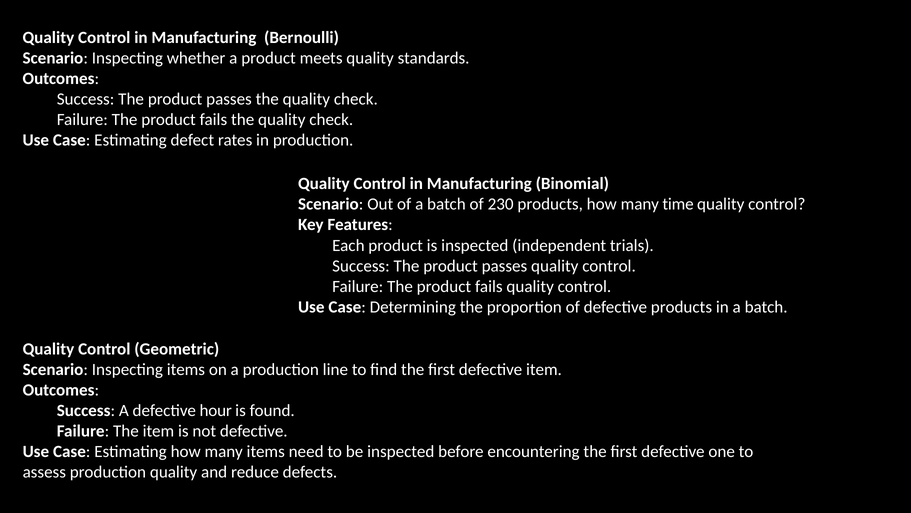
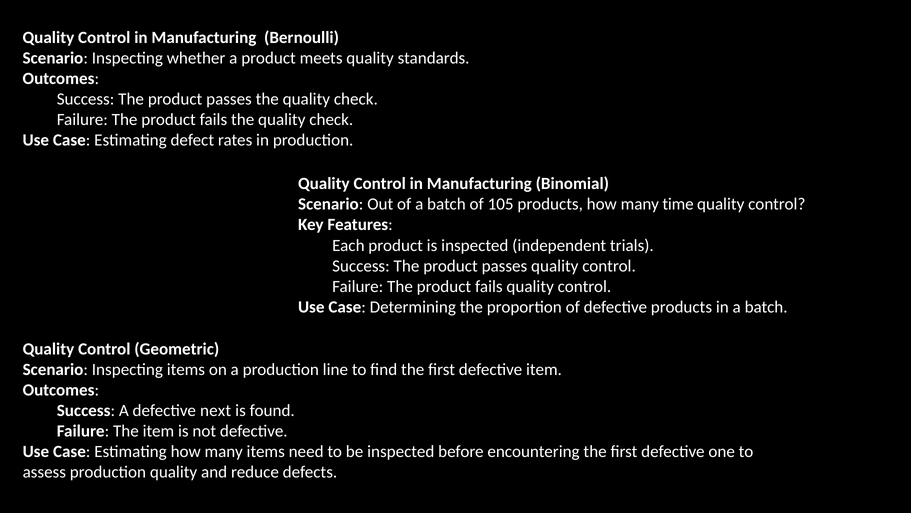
230: 230 -> 105
hour: hour -> next
